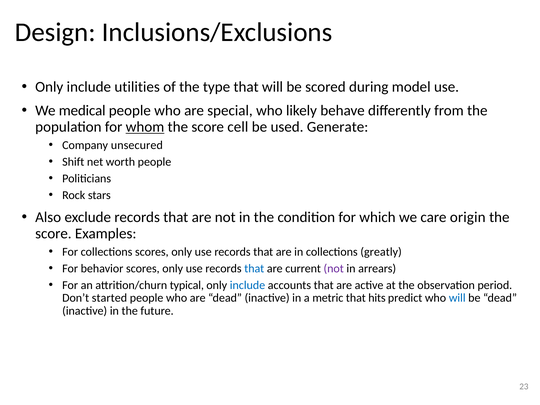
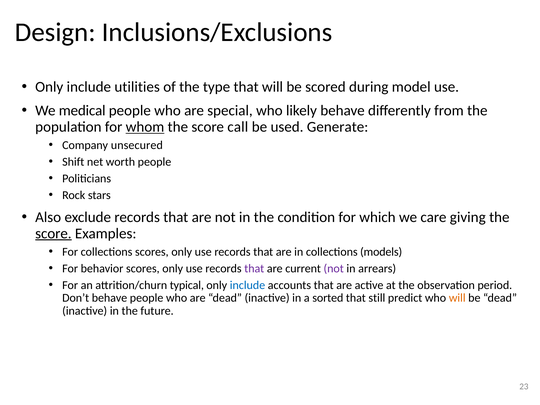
cell: cell -> call
origin: origin -> giving
score at (53, 233) underline: none -> present
greatly: greatly -> models
that at (254, 268) colour: blue -> purple
Don’t started: started -> behave
metric: metric -> sorted
hits: hits -> still
will at (457, 298) colour: blue -> orange
